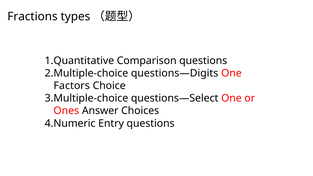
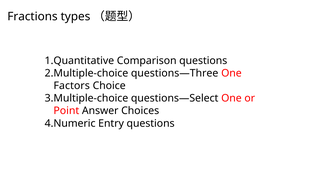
questions—Digits: questions—Digits -> questions—Three
Ones: Ones -> Point
